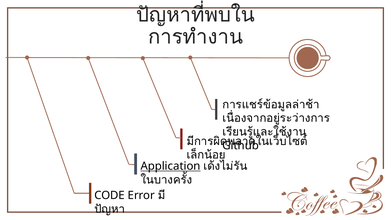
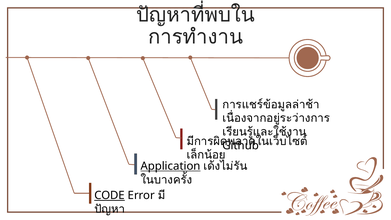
CODE underline: none -> present
